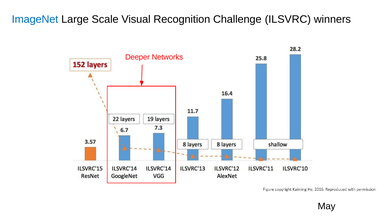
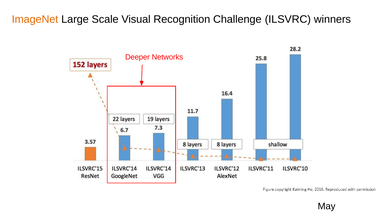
ImageNet colour: blue -> orange
